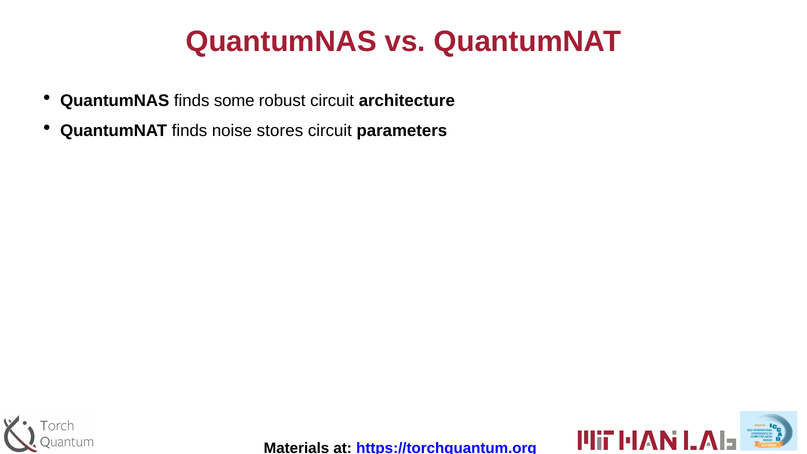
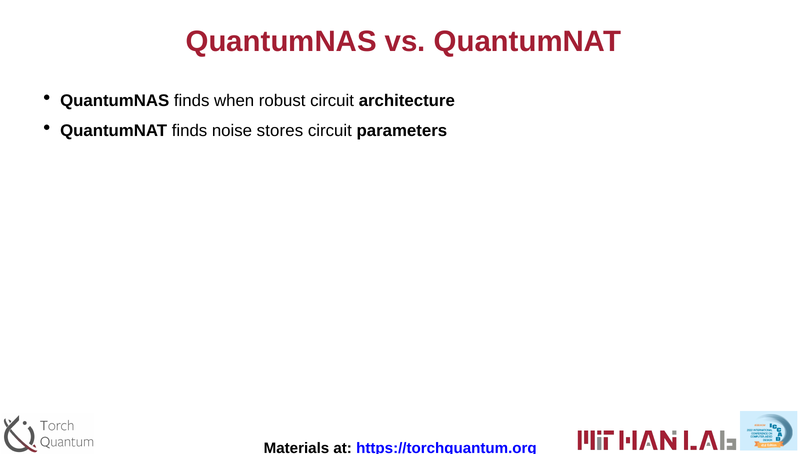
some: some -> when
